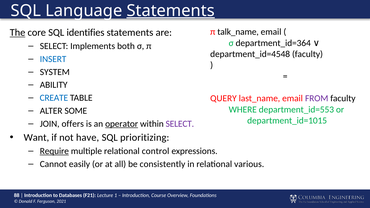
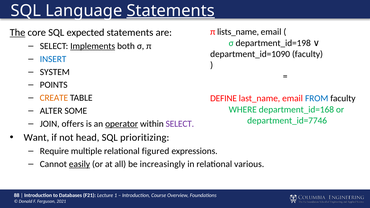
talk_name: talk_name -> lists_name
identifies: identifies -> expected
department_id=364: department_id=364 -> department_id=198
Implements underline: none -> present
department_id=4548: department_id=4548 -> department_id=1090
ABILITY: ABILITY -> POINTS
CREATE colour: blue -> orange
QUERY: QUERY -> DEFINE
FROM colour: purple -> blue
department_id=553: department_id=553 -> department_id=168
department_id=1015: department_id=1015 -> department_id=7746
have: have -> head
Require underline: present -> none
control: control -> figured
easily underline: none -> present
consistently: consistently -> increasingly
